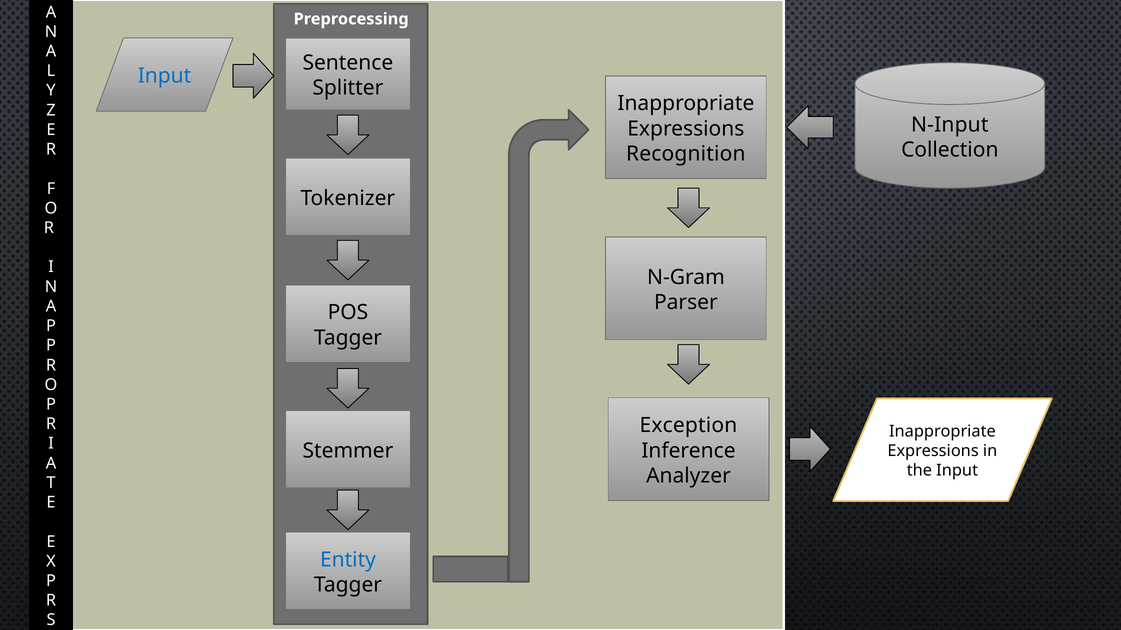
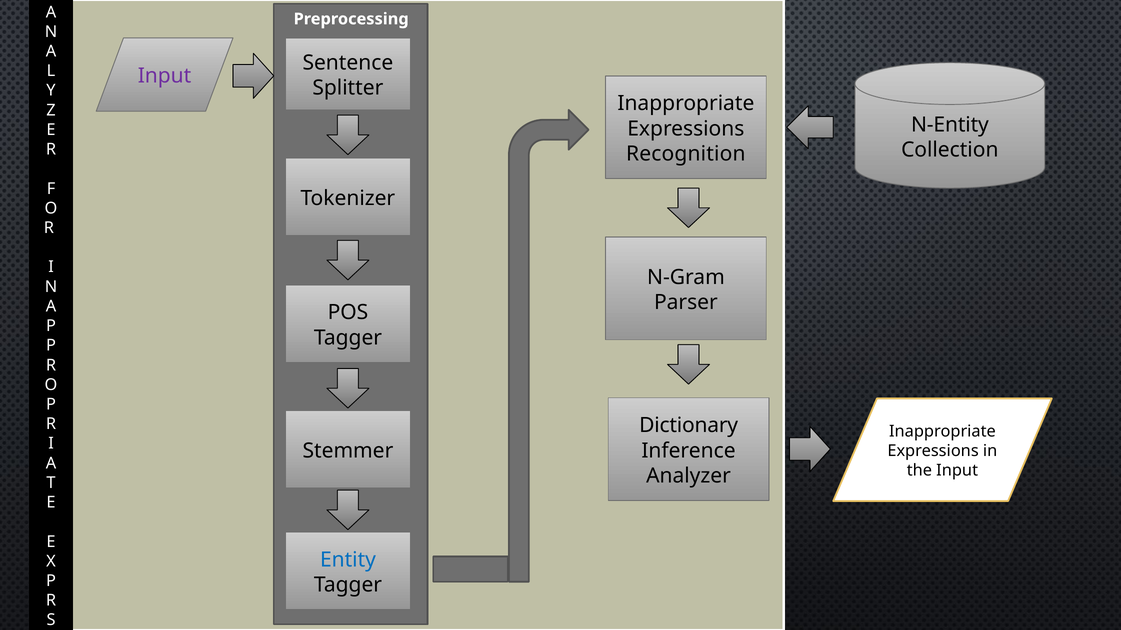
Input at (165, 76) colour: blue -> purple
N-Input: N-Input -> N-Entity
Exception: Exception -> Dictionary
